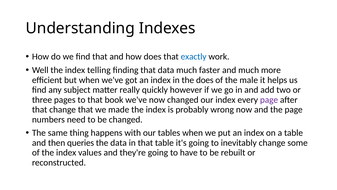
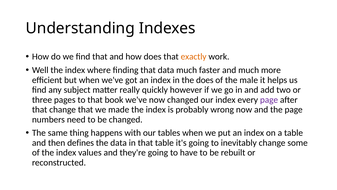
exactly colour: blue -> orange
telling: telling -> where
queries: queries -> defines
